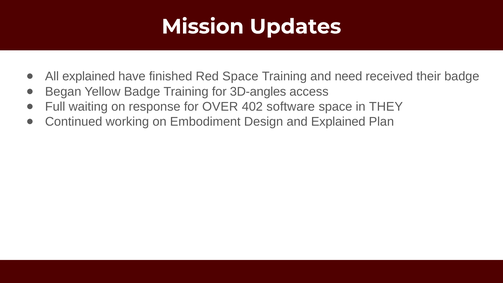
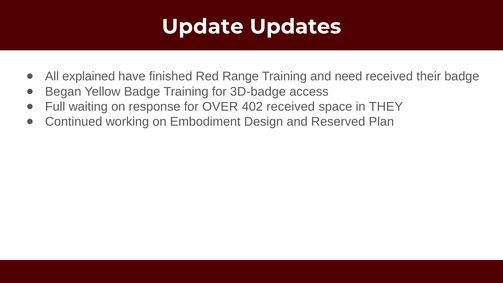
Mission: Mission -> Update
Red Space: Space -> Range
3D-angles: 3D-angles -> 3D-badge
402 software: software -> received
and Explained: Explained -> Reserved
